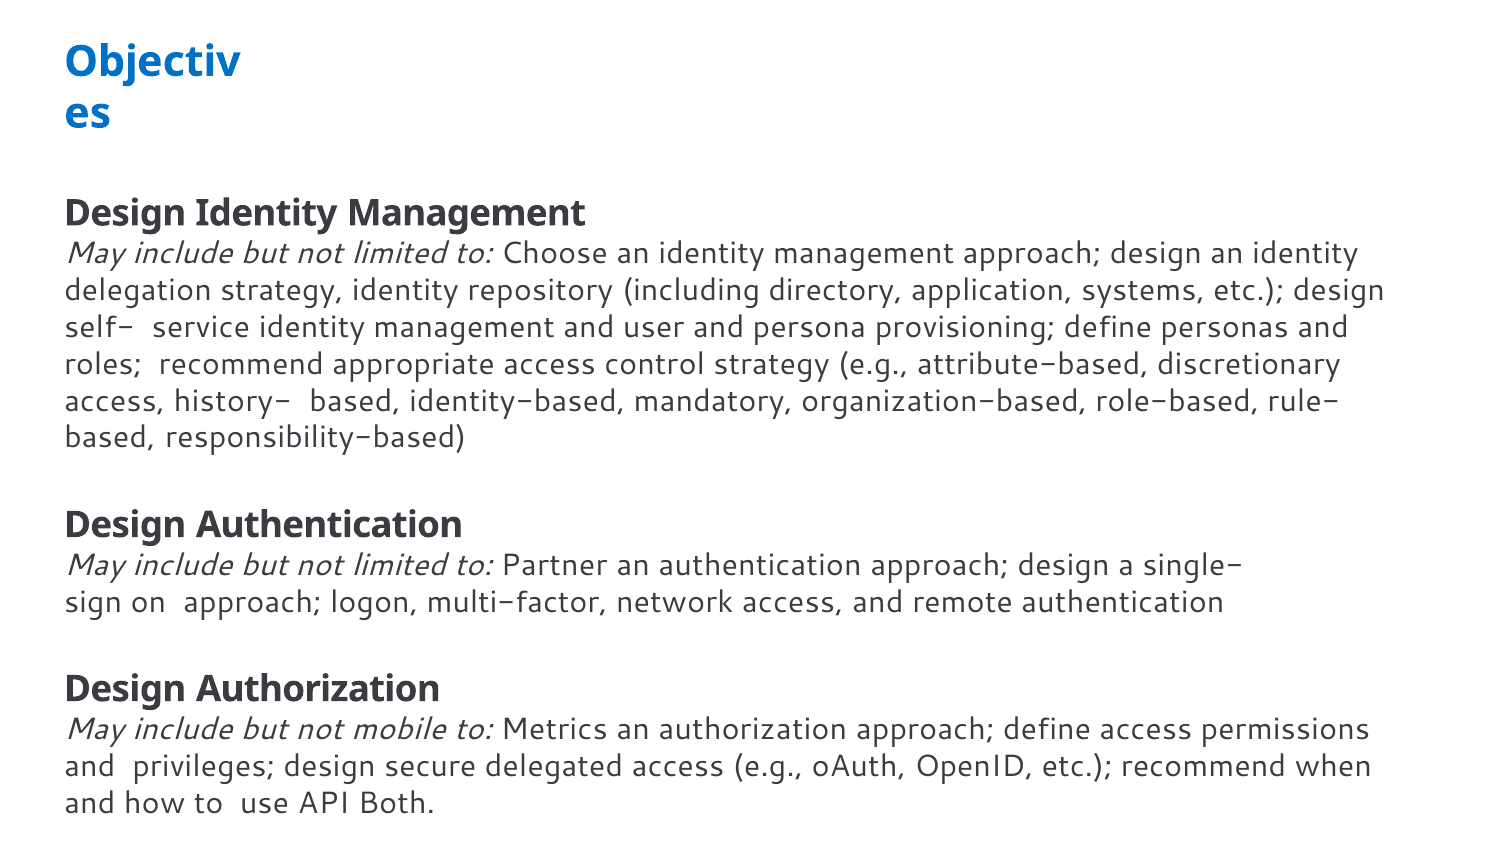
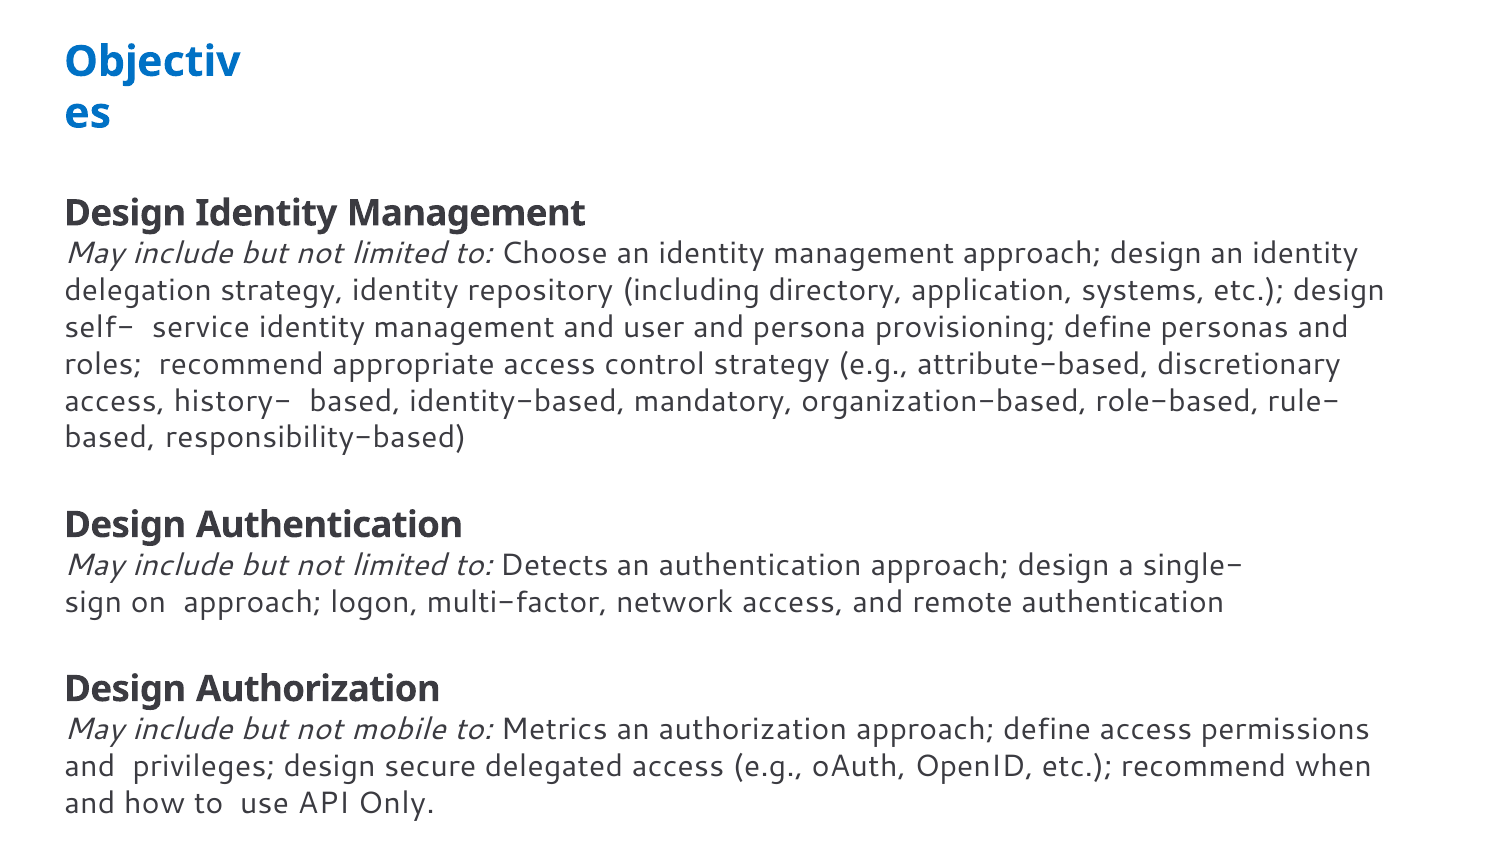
Partner: Partner -> Detects
Both: Both -> Only
